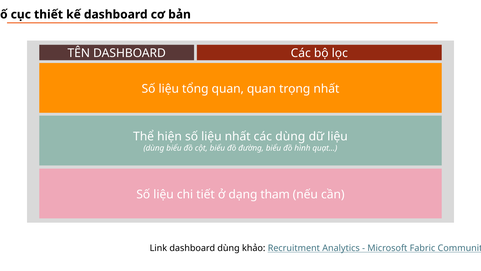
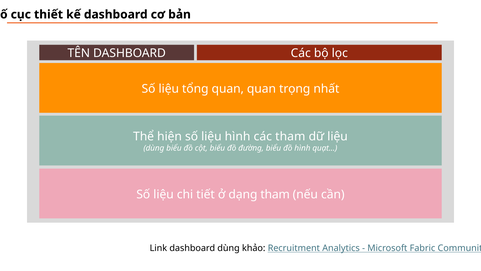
liệu nhất: nhất -> hình
các dùng: dùng -> tham
